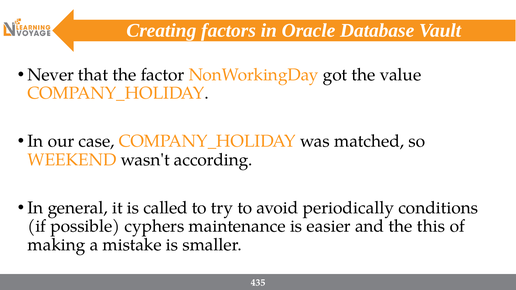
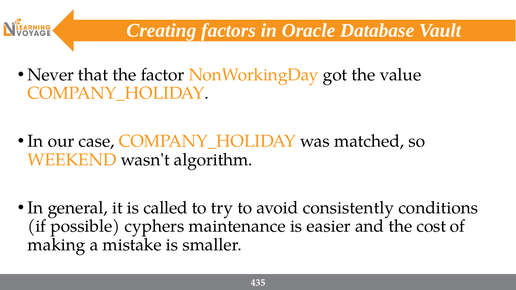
according: according -> algorithm
periodically: periodically -> consistently
this: this -> cost
